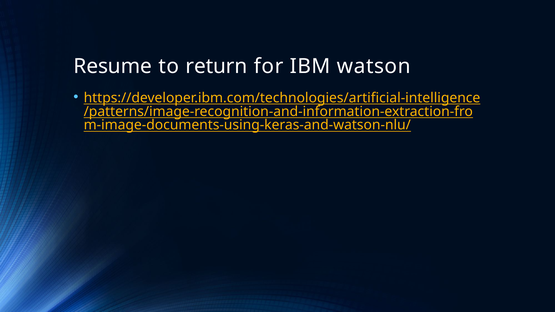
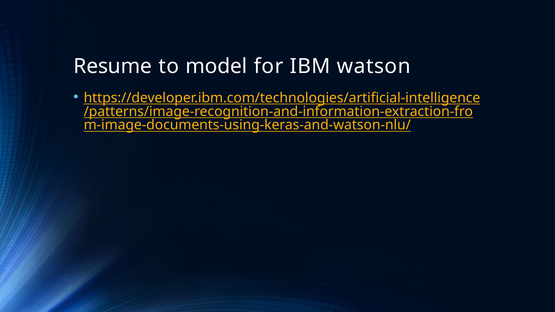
return: return -> model
